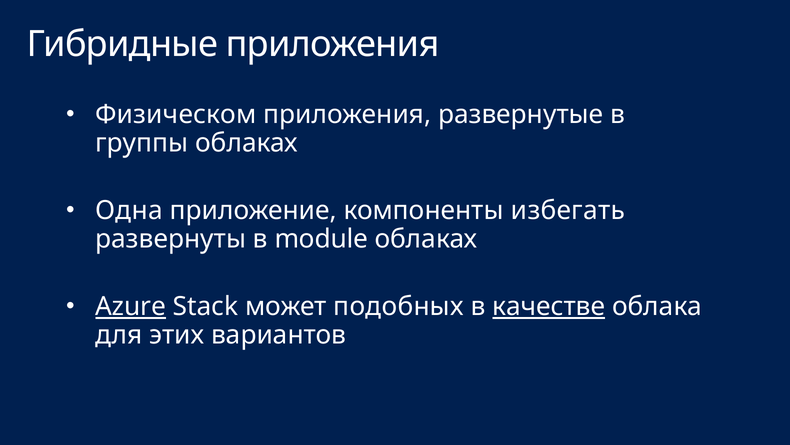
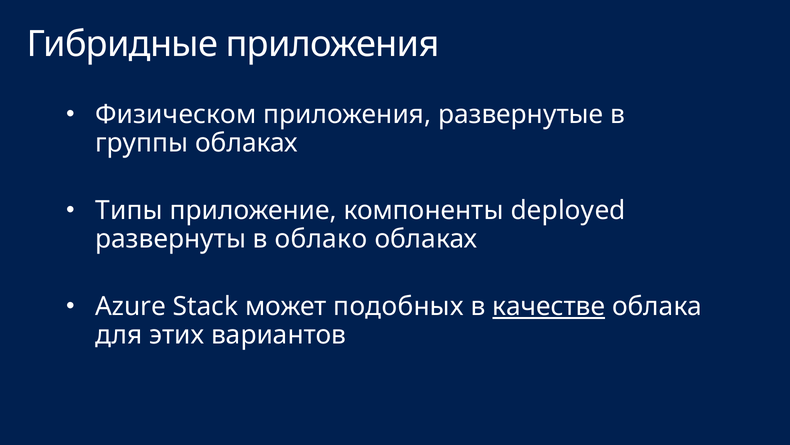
Одна: Одна -> Типы
избегать: избегать -> deployed
module: module -> облако
Azure underline: present -> none
